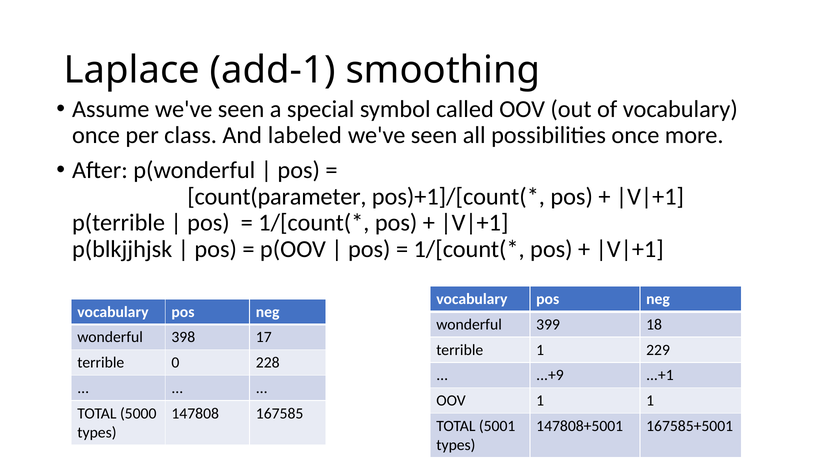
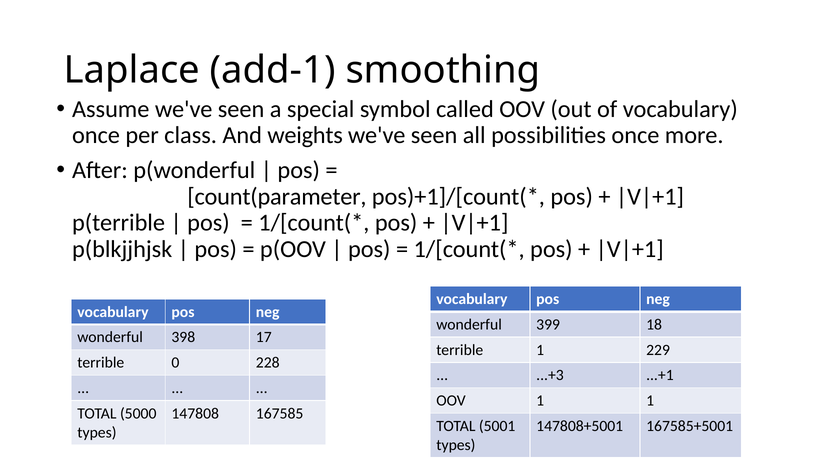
labeled: labeled -> weights
...+9: ...+9 -> ...+3
